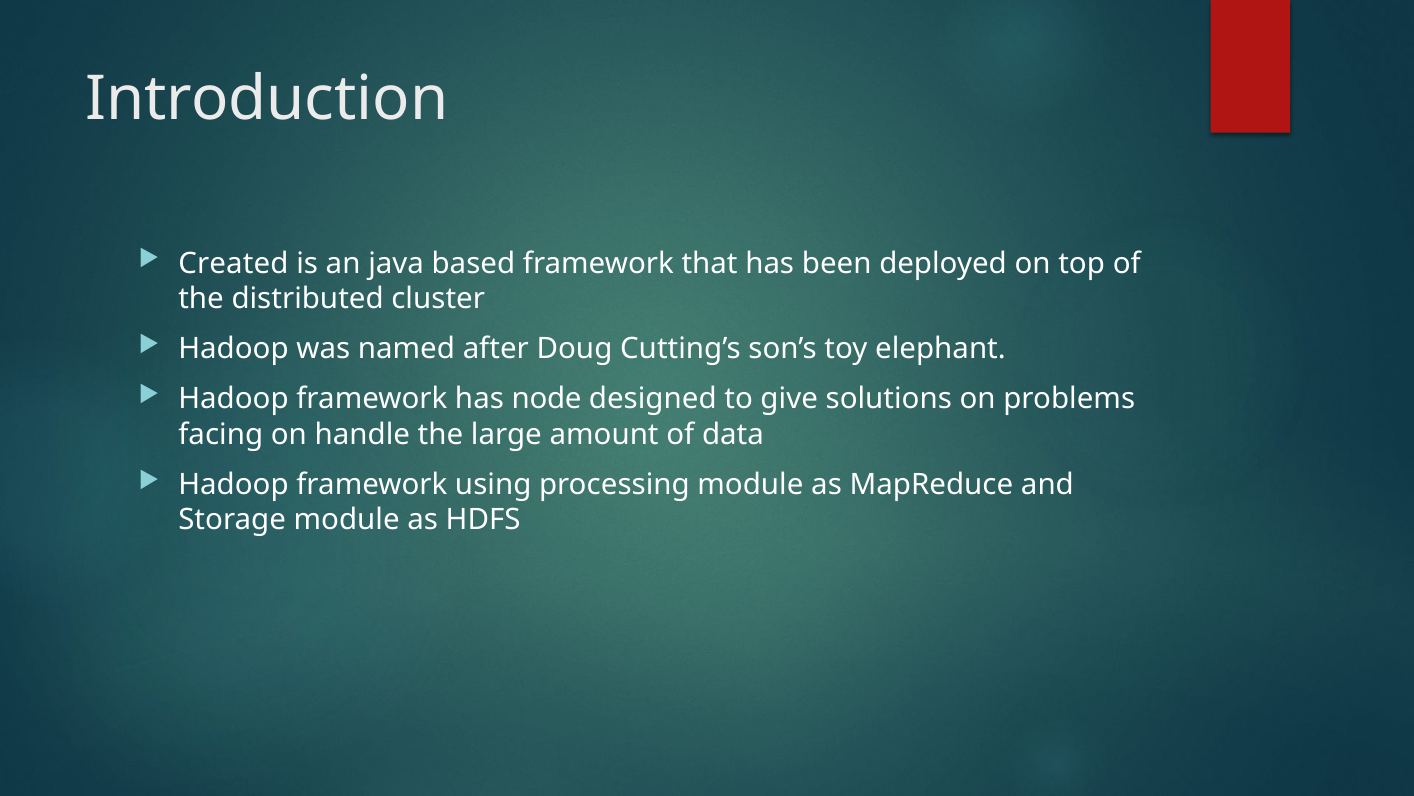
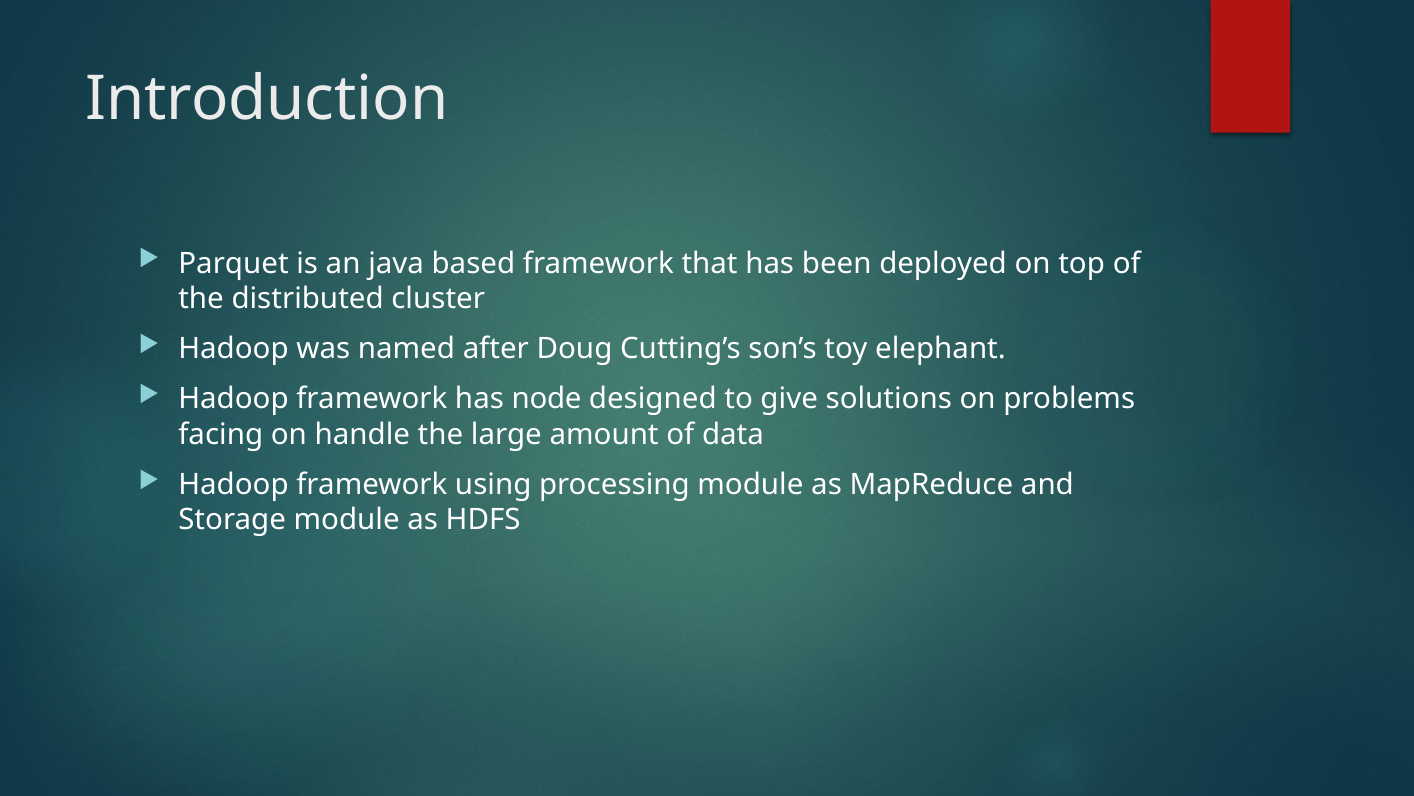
Created: Created -> Parquet
